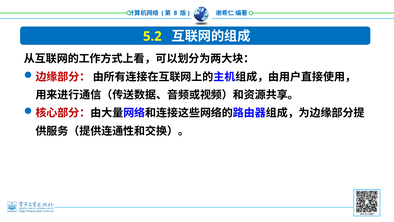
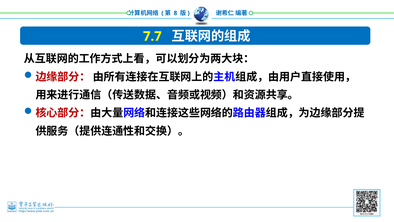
5.2: 5.2 -> 7.7
